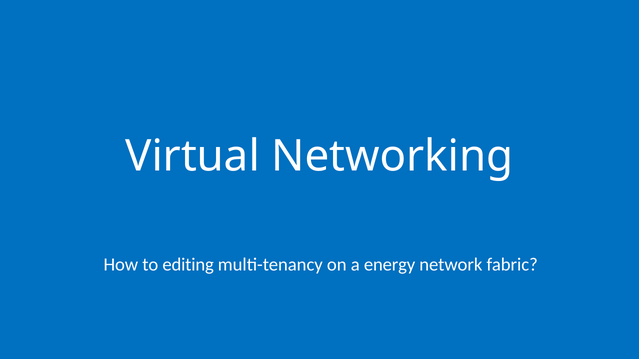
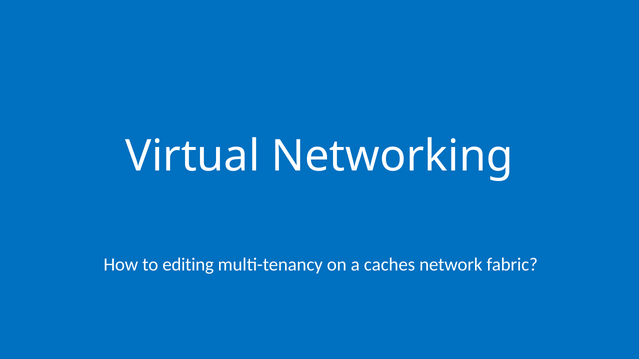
energy: energy -> caches
